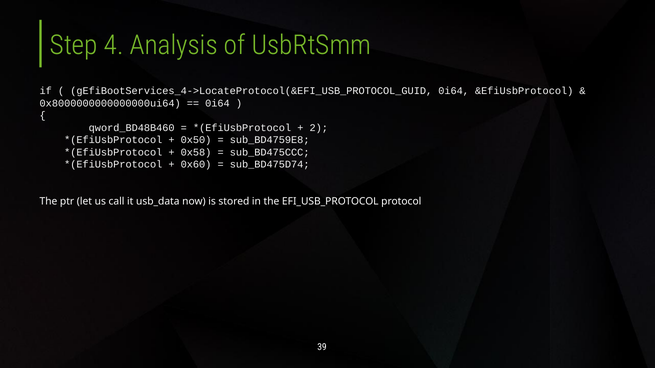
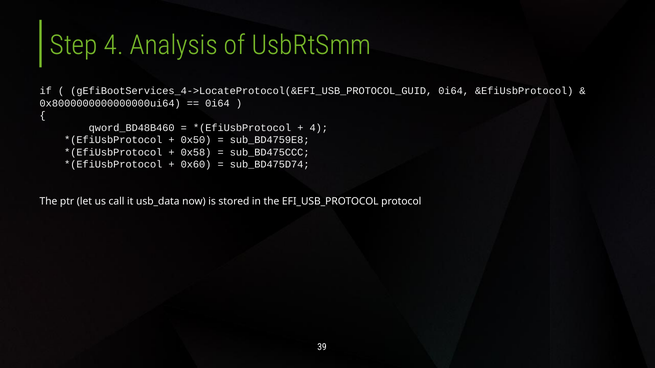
2 at (319, 128): 2 -> 4
